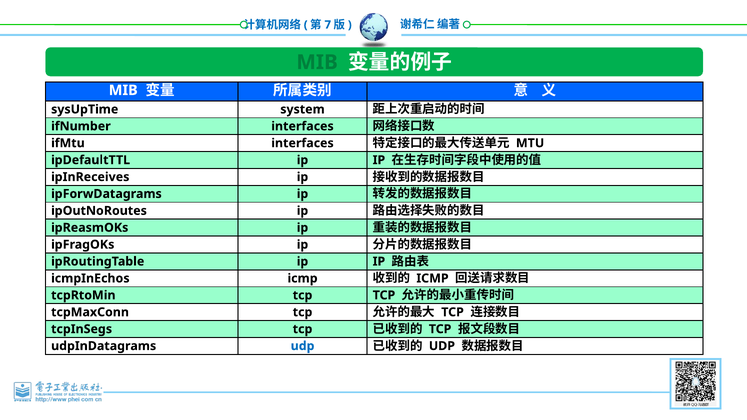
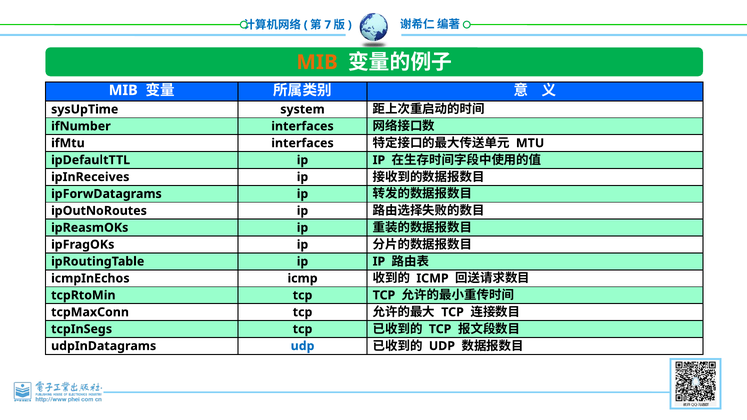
MIB at (317, 62) colour: green -> orange
